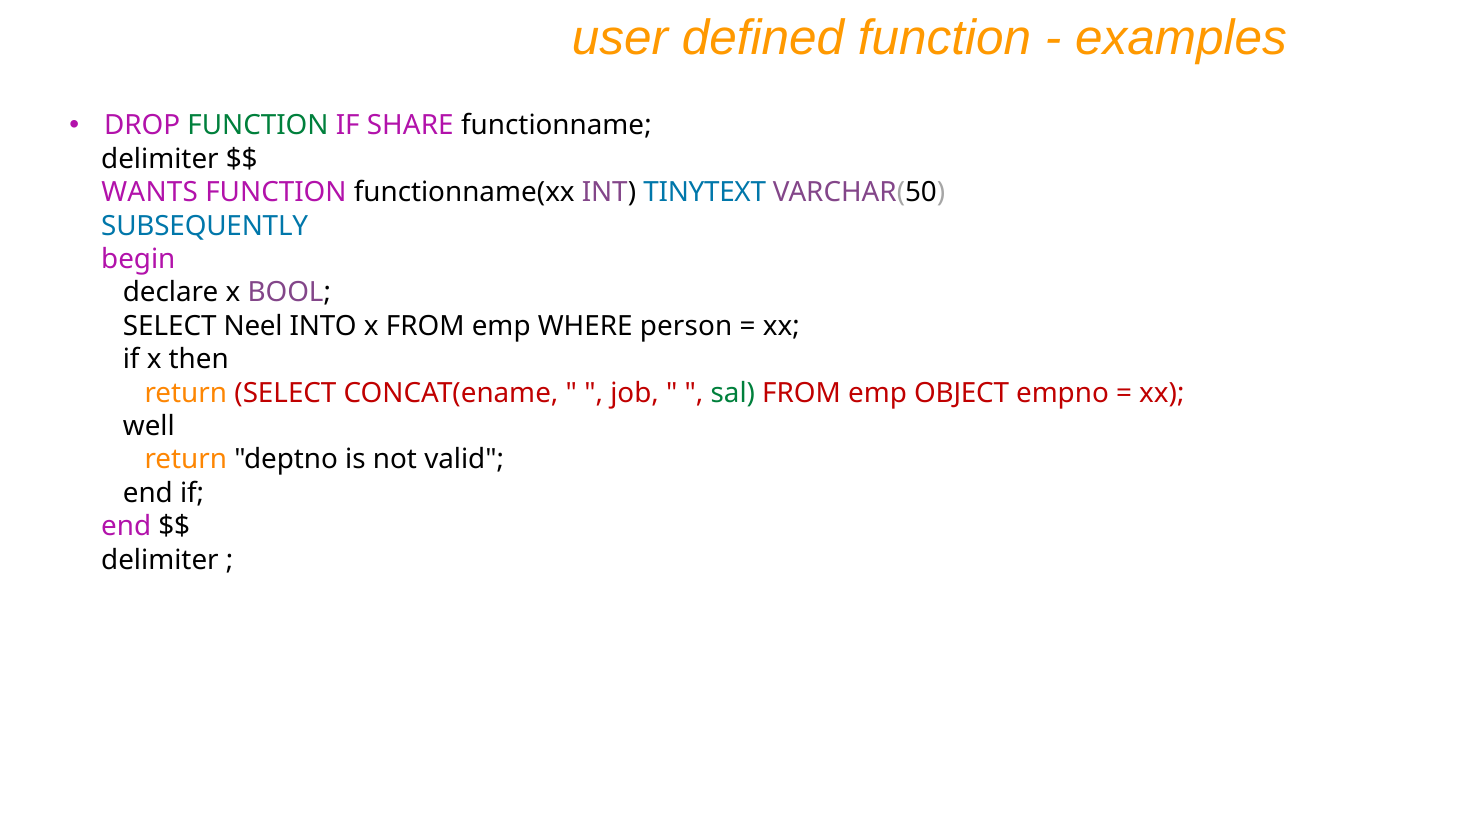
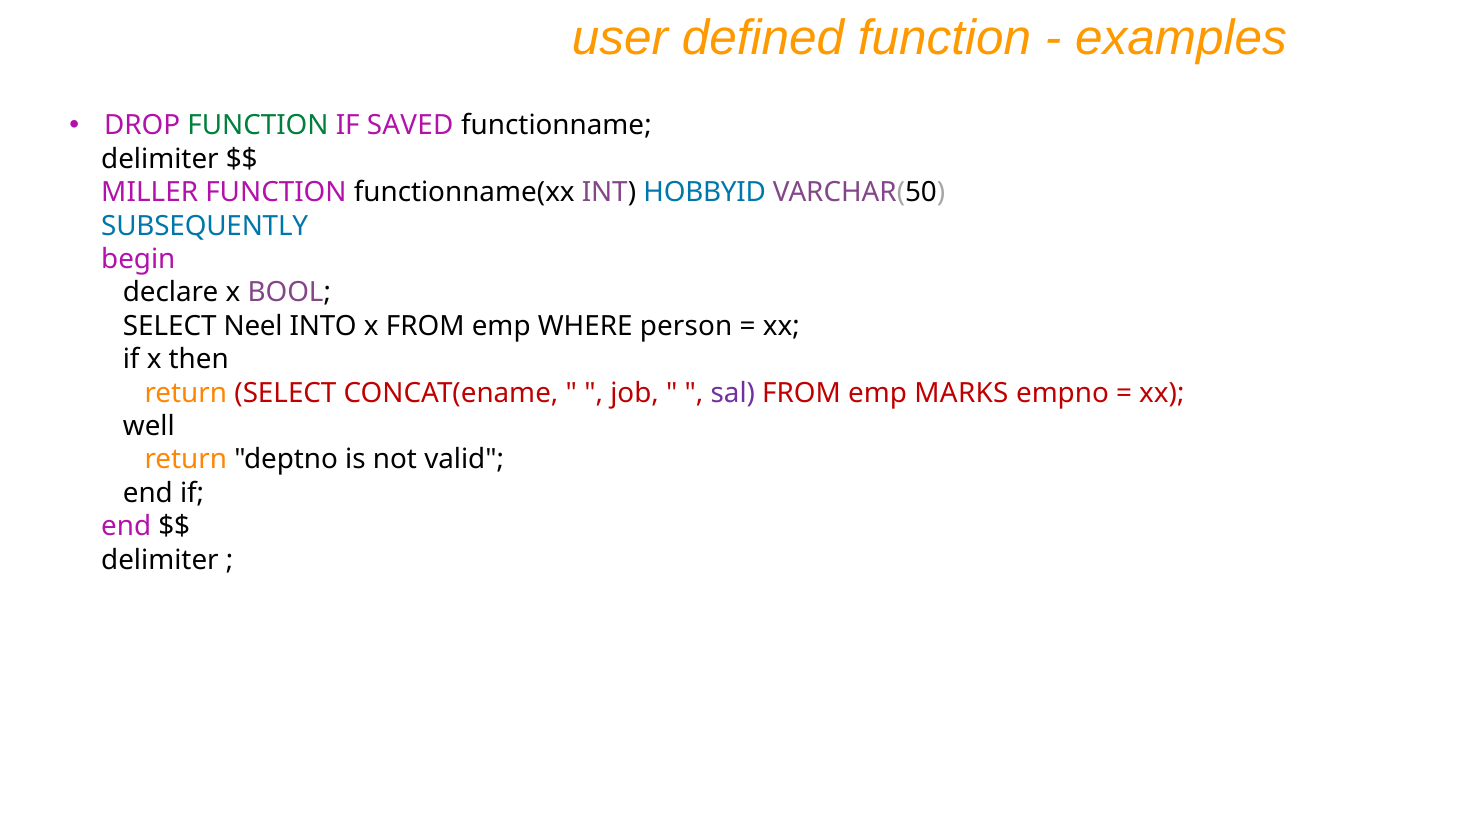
SHARE: SHARE -> SAVED
WANTS: WANTS -> MILLER
TINYTEXT: TINYTEXT -> HOBBYID
sal colour: green -> purple
OBJECT: OBJECT -> MARKS
